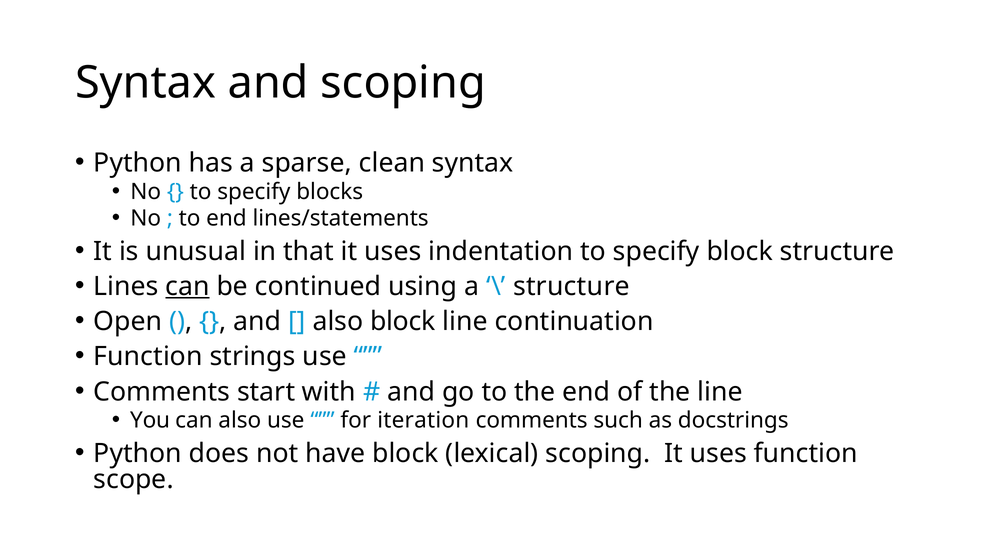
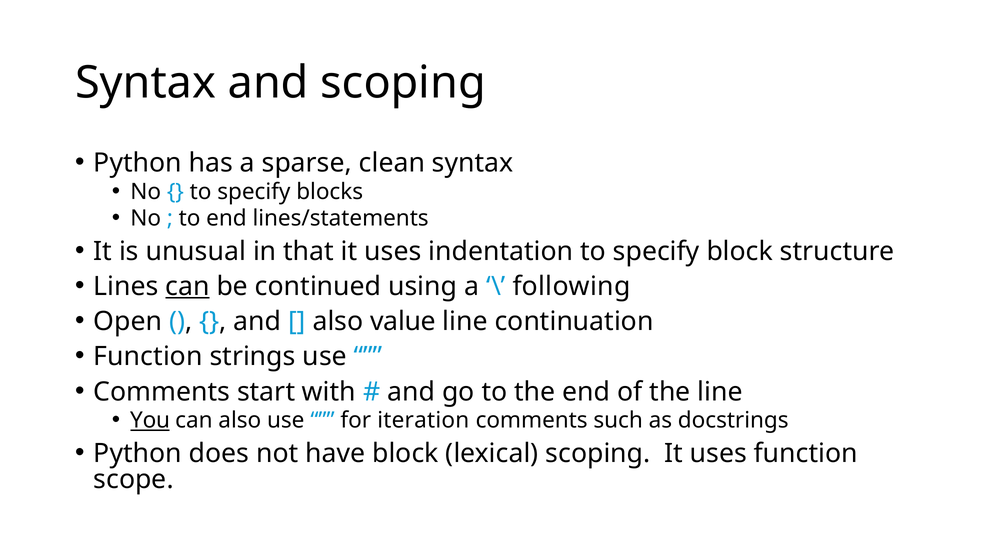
structure at (571, 286): structure -> following
also block: block -> value
You underline: none -> present
